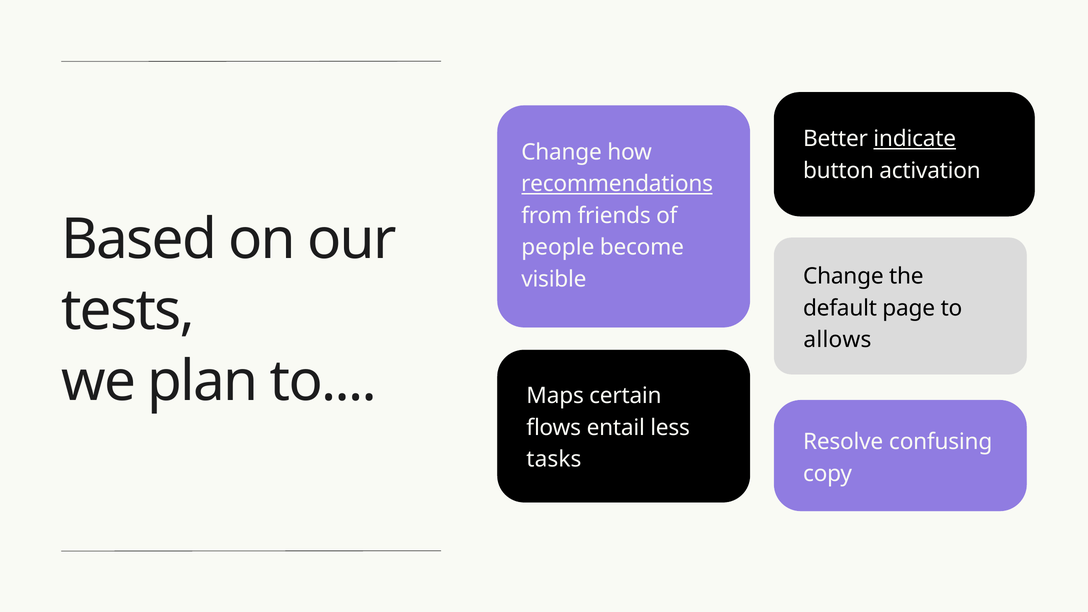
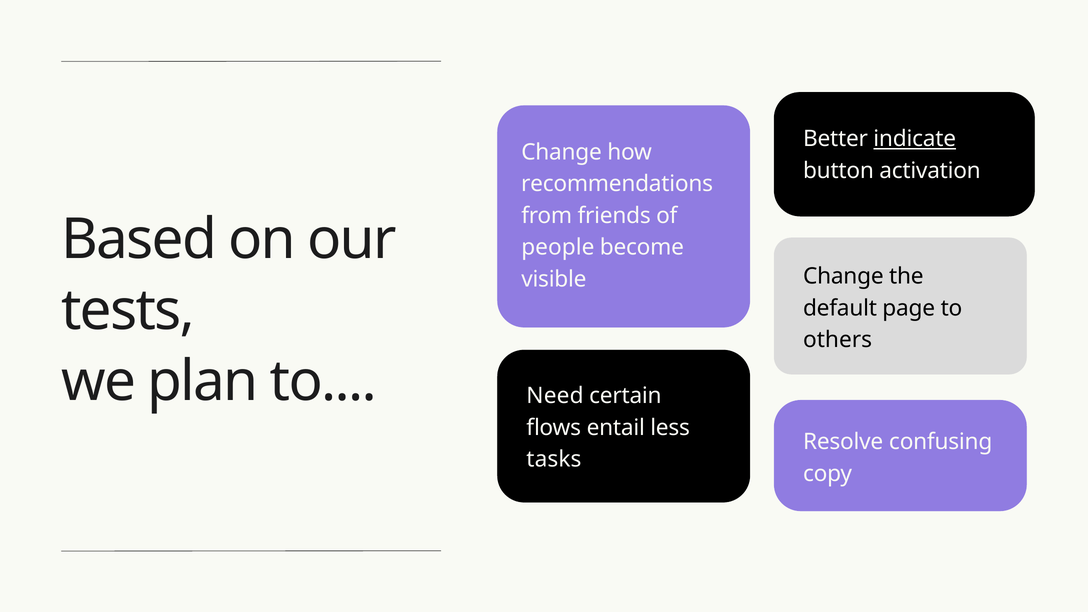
recommendations underline: present -> none
allows: allows -> others
Maps: Maps -> Need
